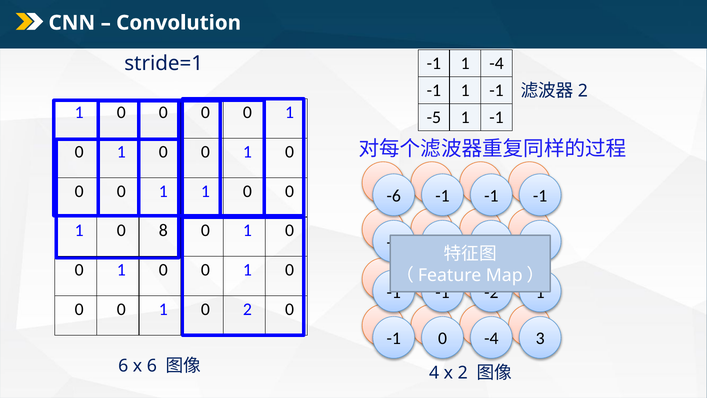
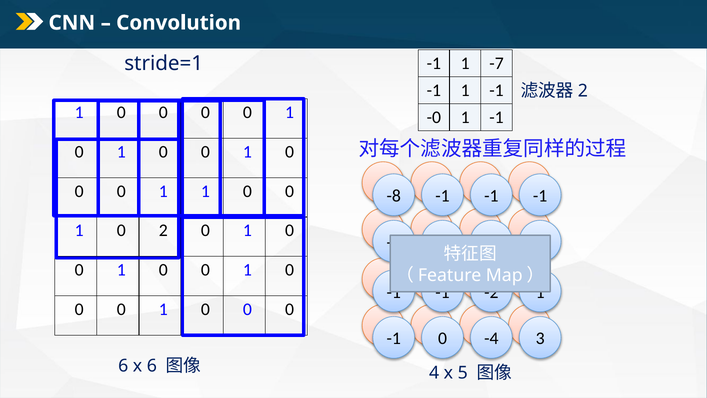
1 -4: -4 -> -7
-5: -5 -> -0
-6: -6 -> -8
0 8: 8 -> 2
2 at (247, 309): 2 -> 0
x 2: 2 -> 5
